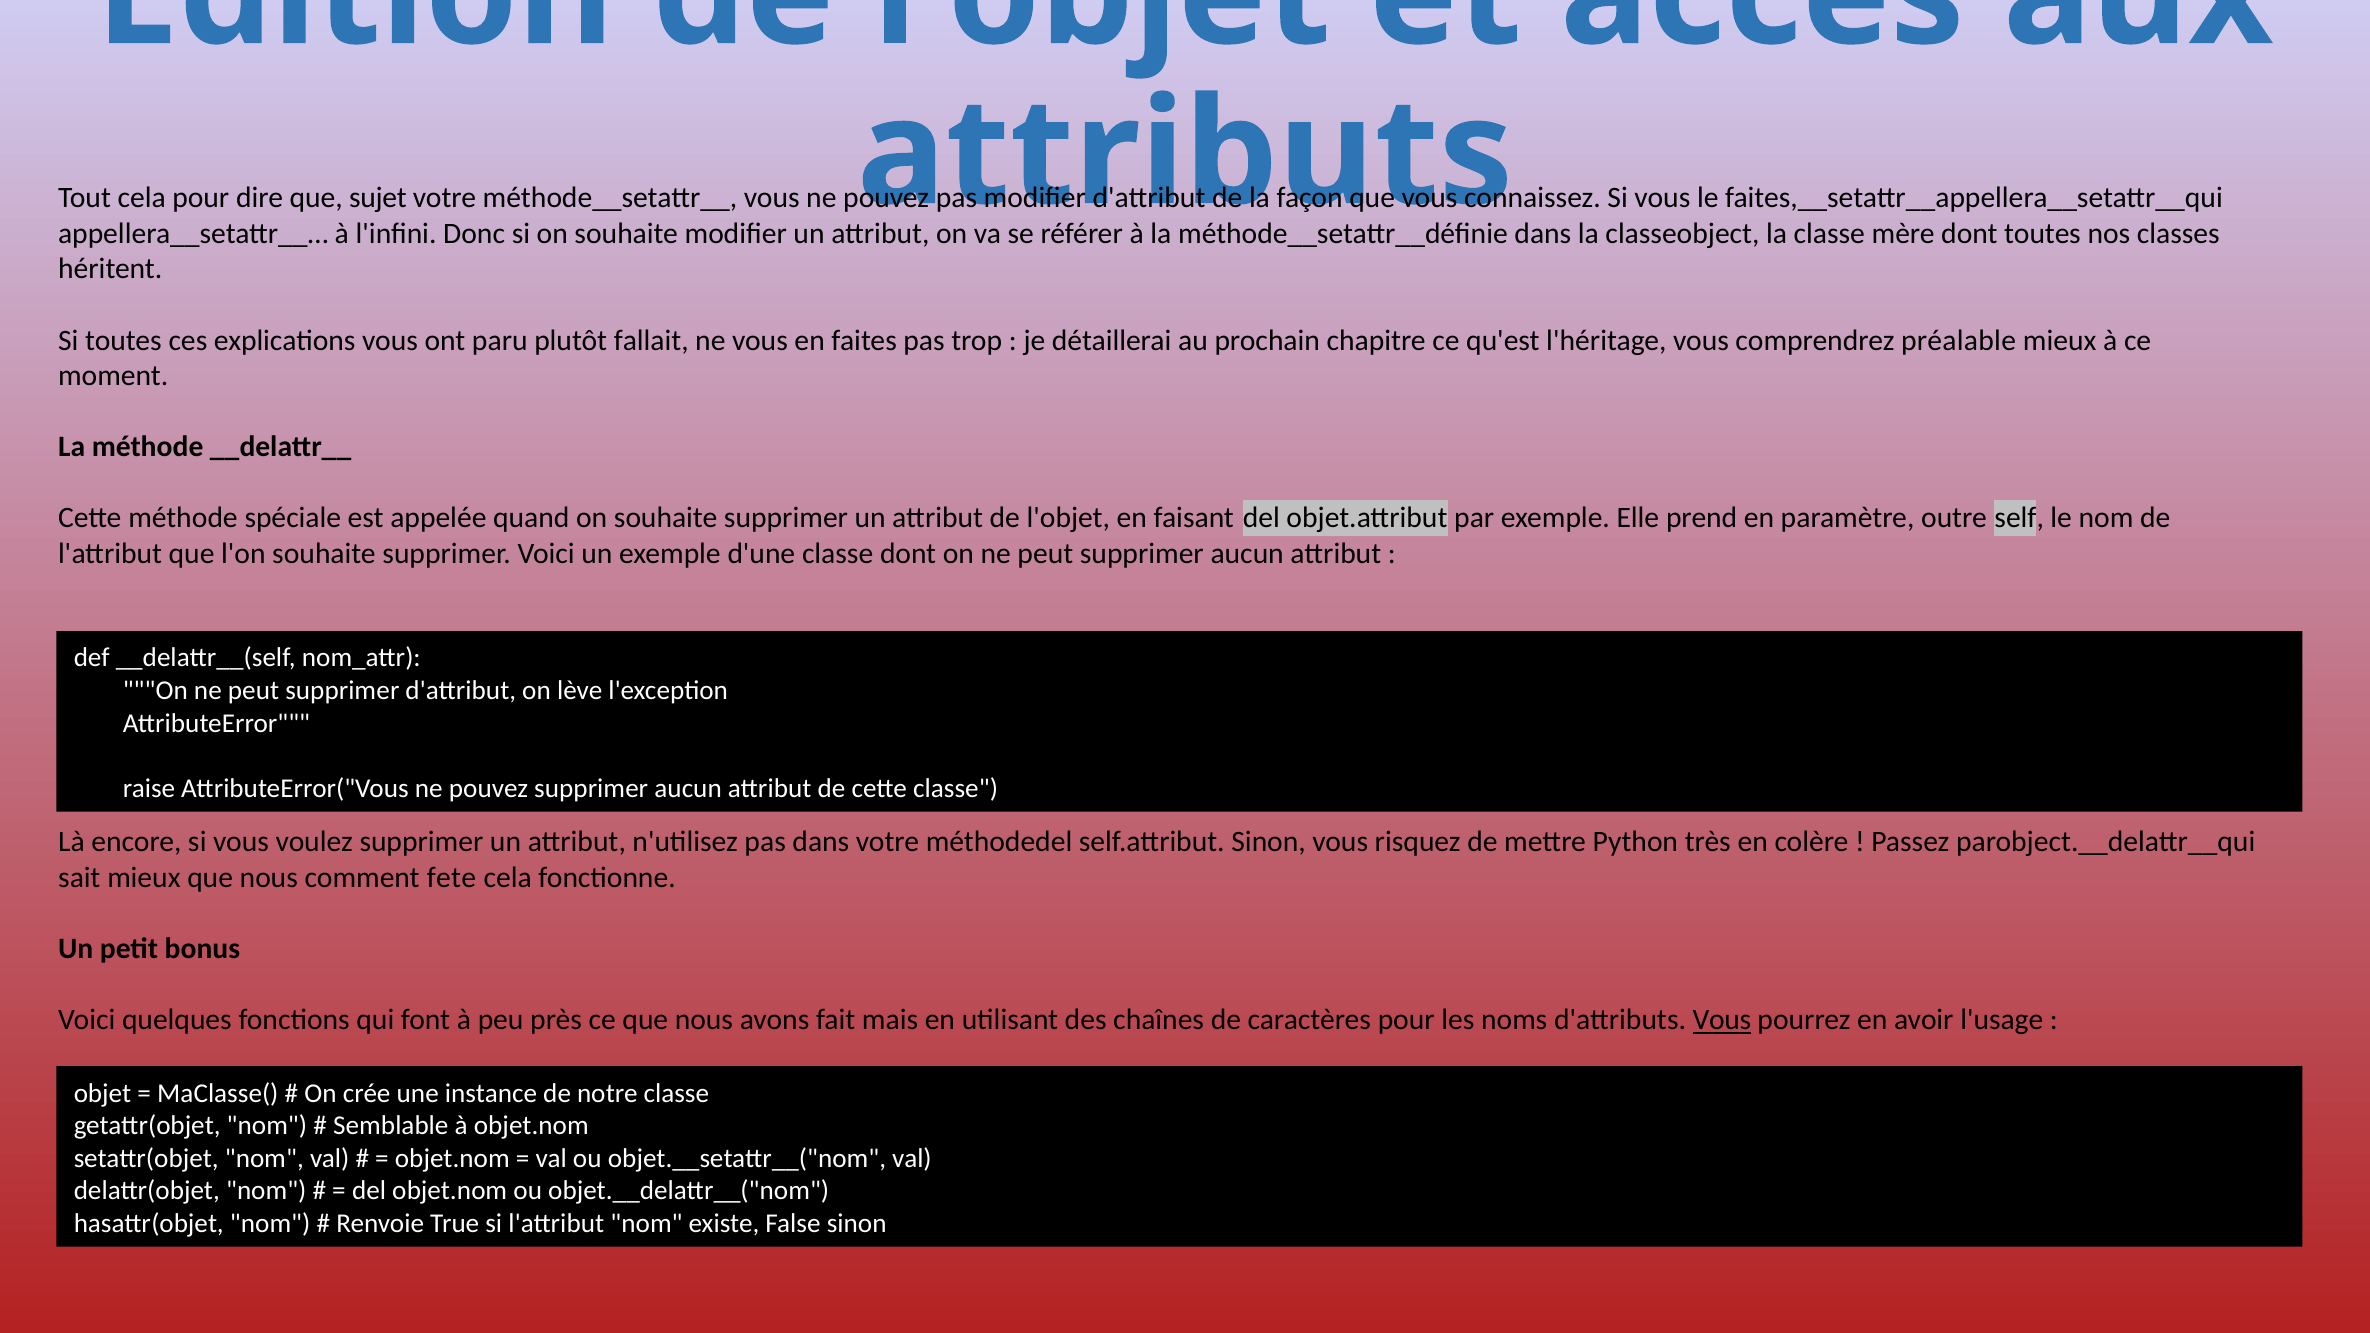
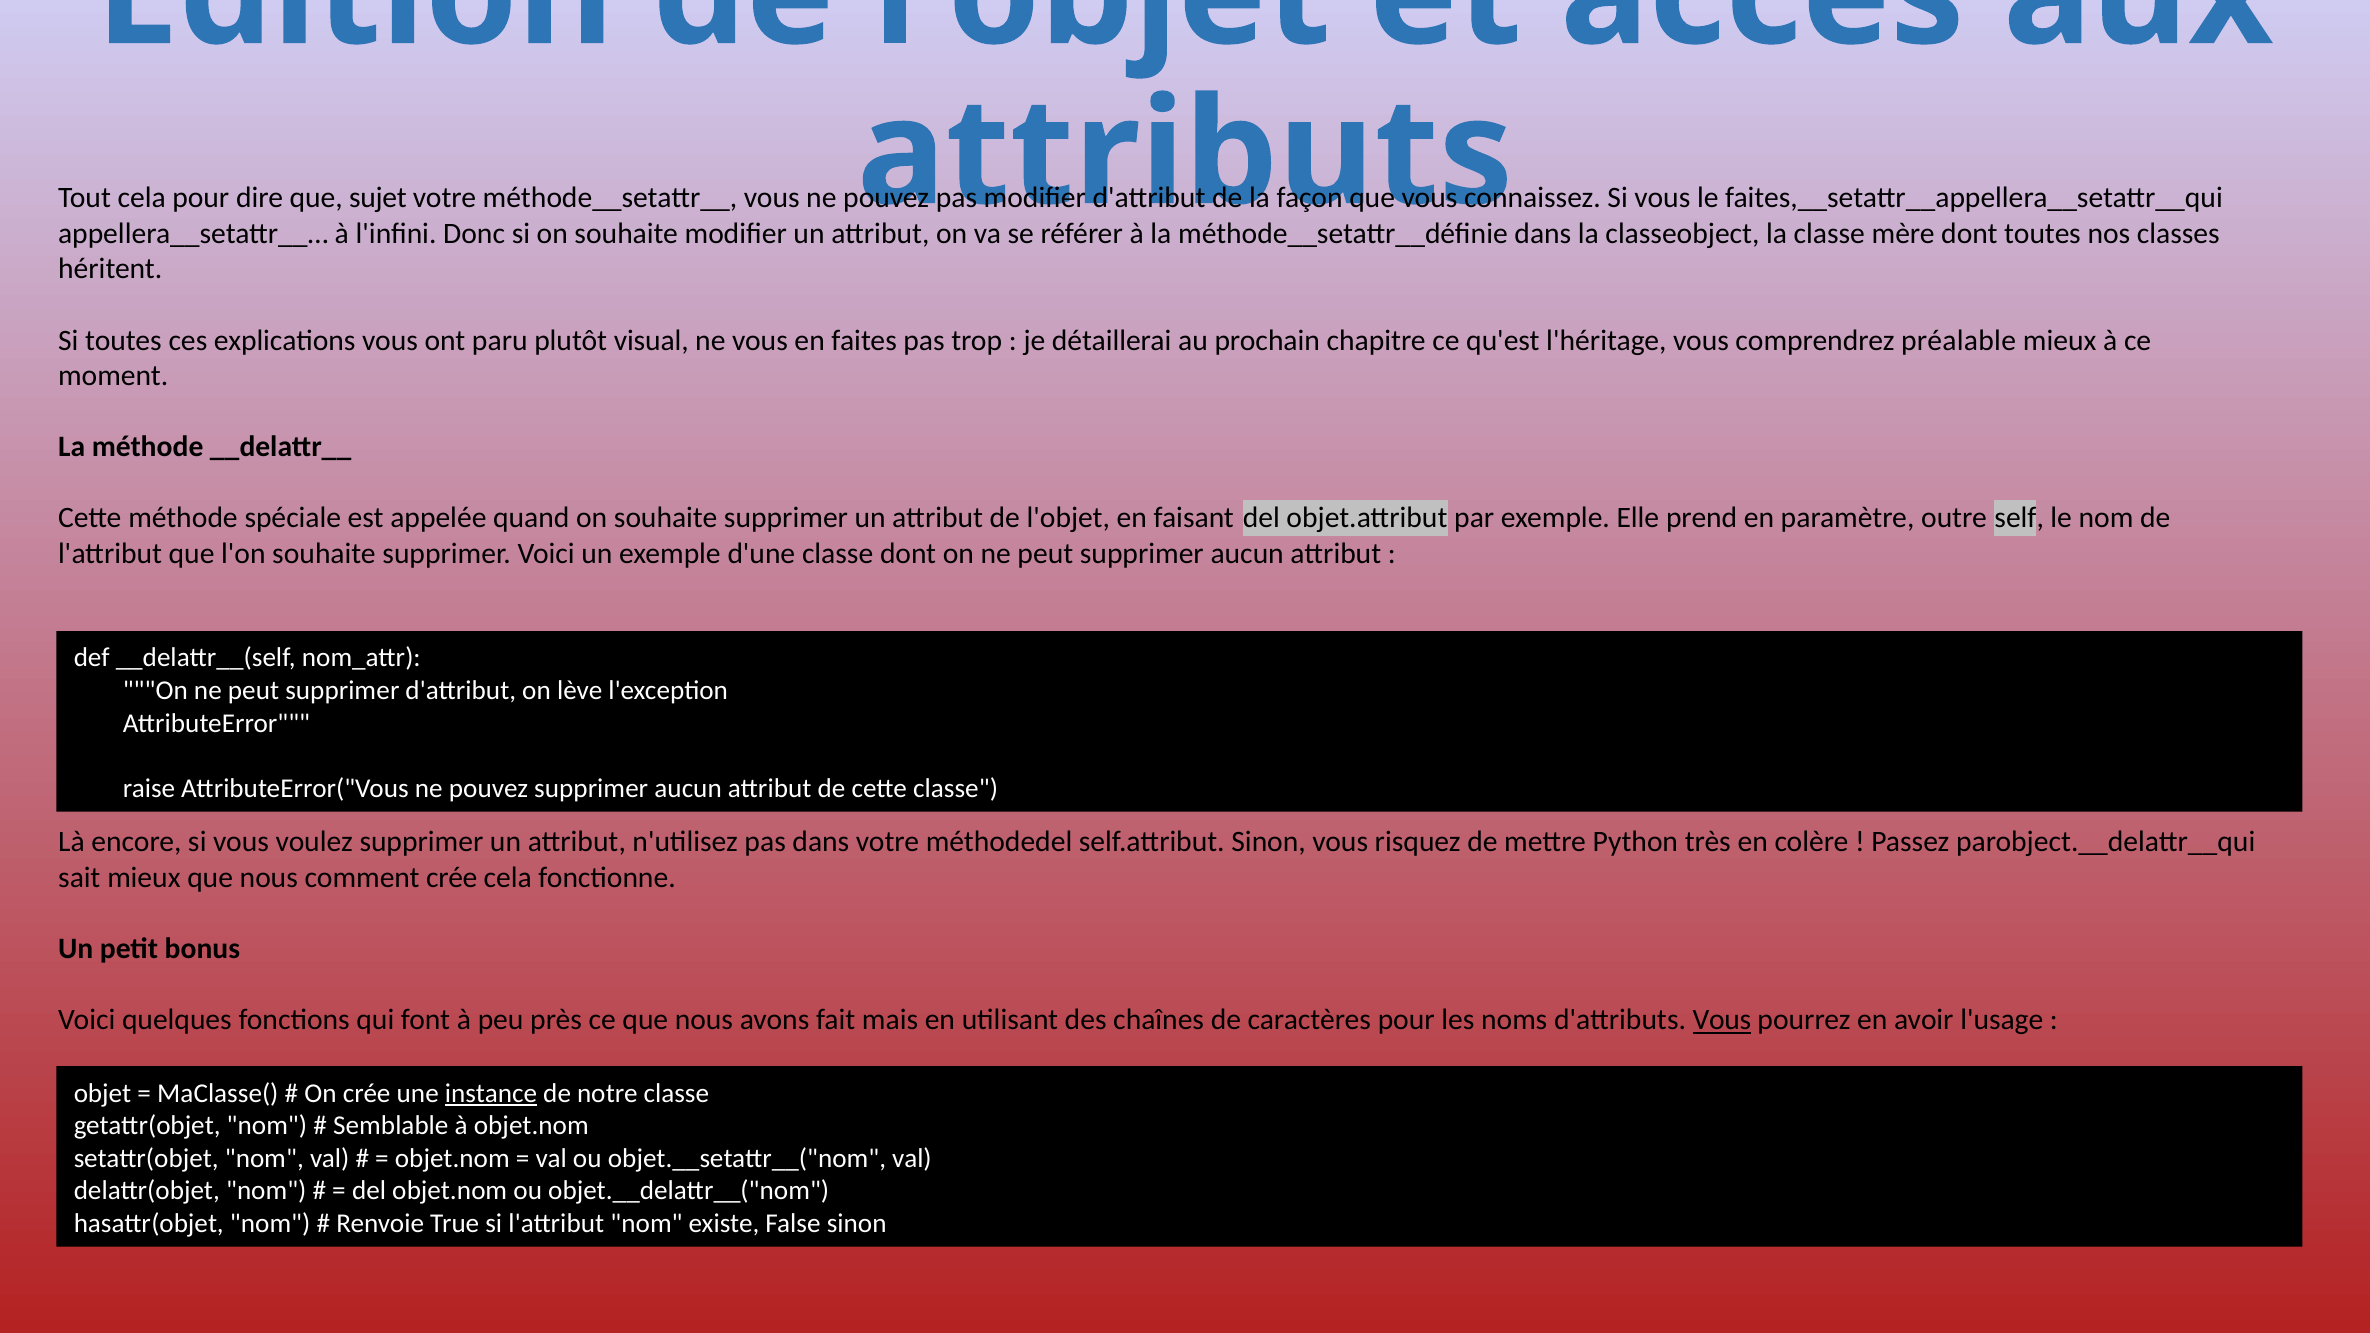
fallait: fallait -> visual
comment fete: fete -> crée
instance underline: none -> present
